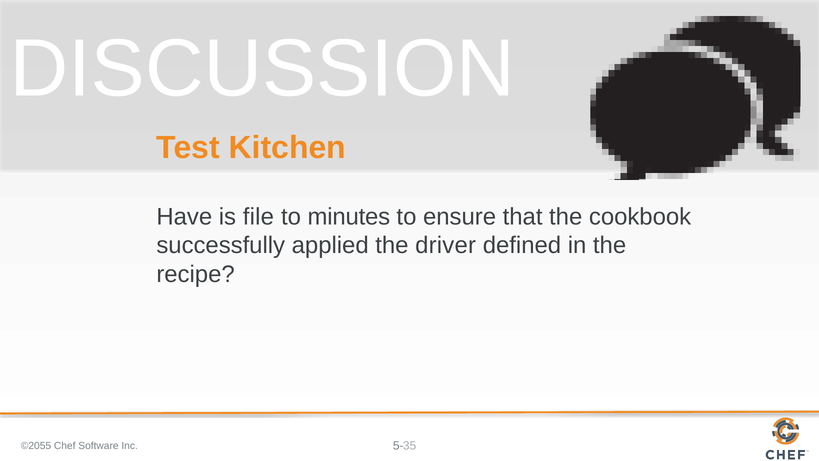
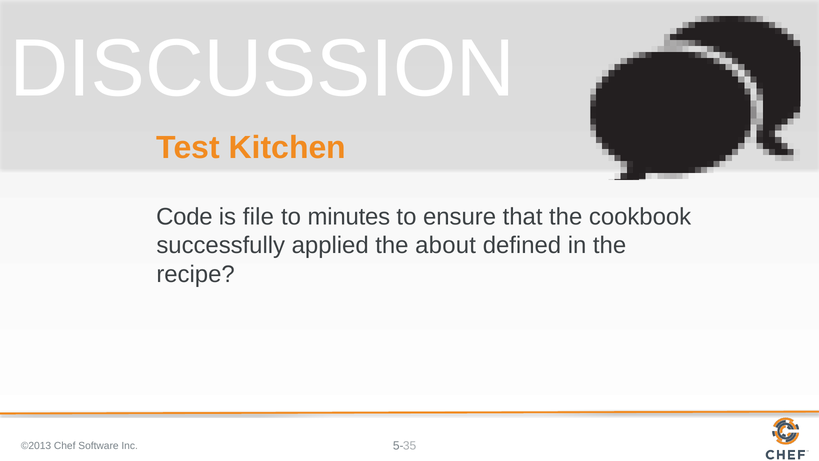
Have: Have -> Code
driver: driver -> about
©2055: ©2055 -> ©2013
